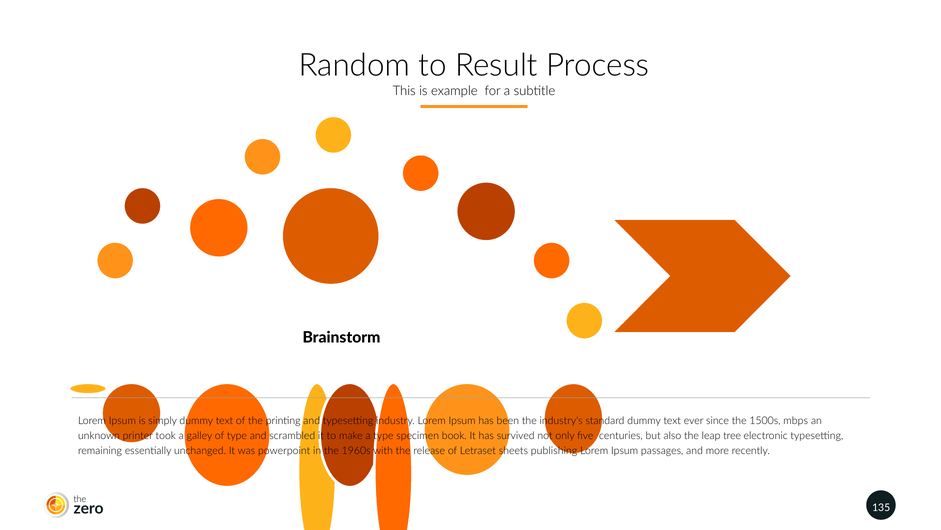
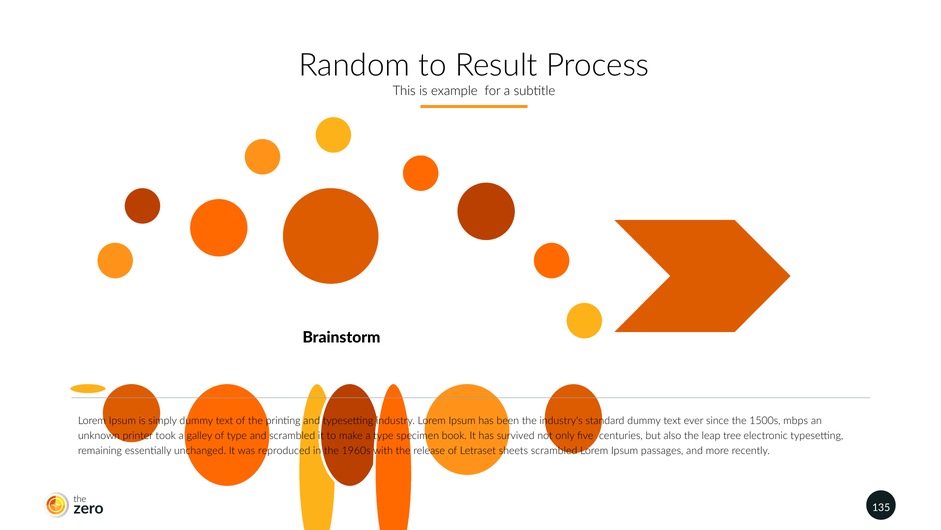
powerpoint: powerpoint -> reproduced
sheets publishing: publishing -> scrambled
